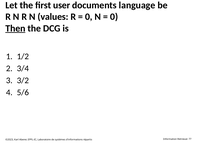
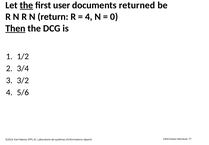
the at (26, 5) underline: none -> present
language: language -> returned
values: values -> return
0 at (89, 17): 0 -> 4
